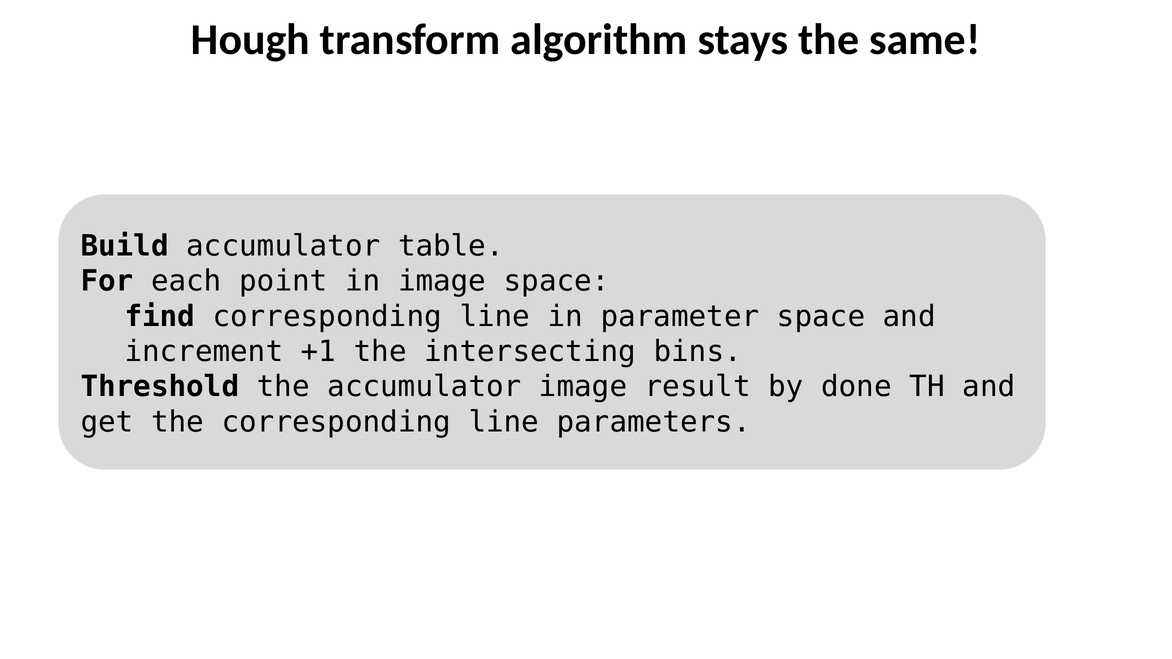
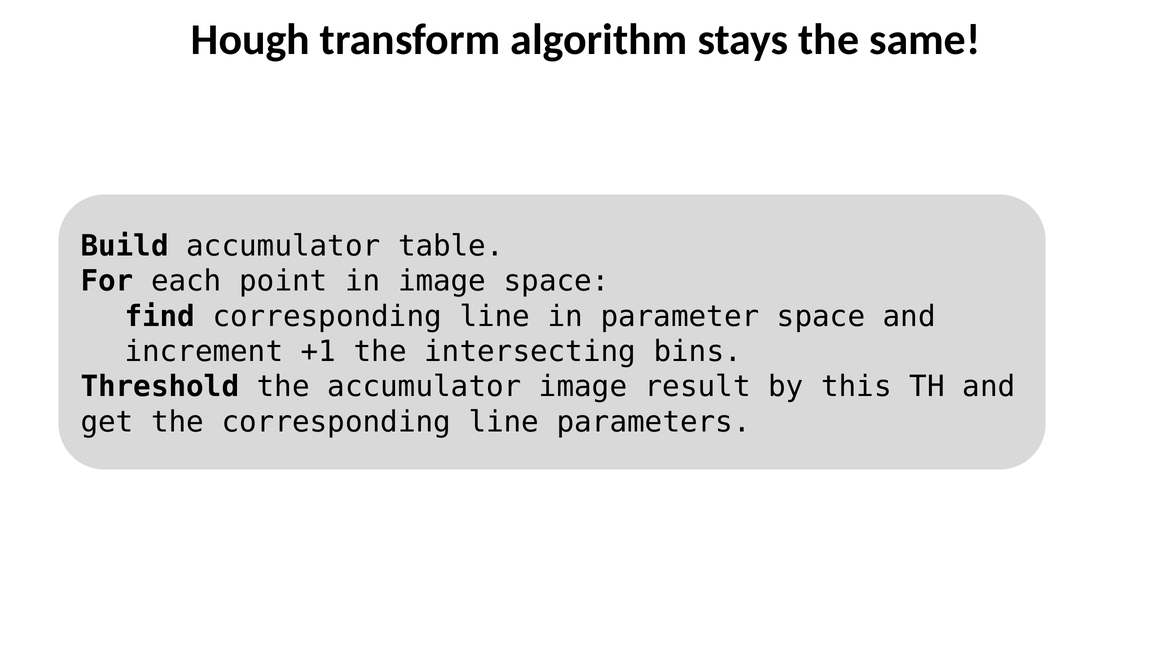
done: done -> this
